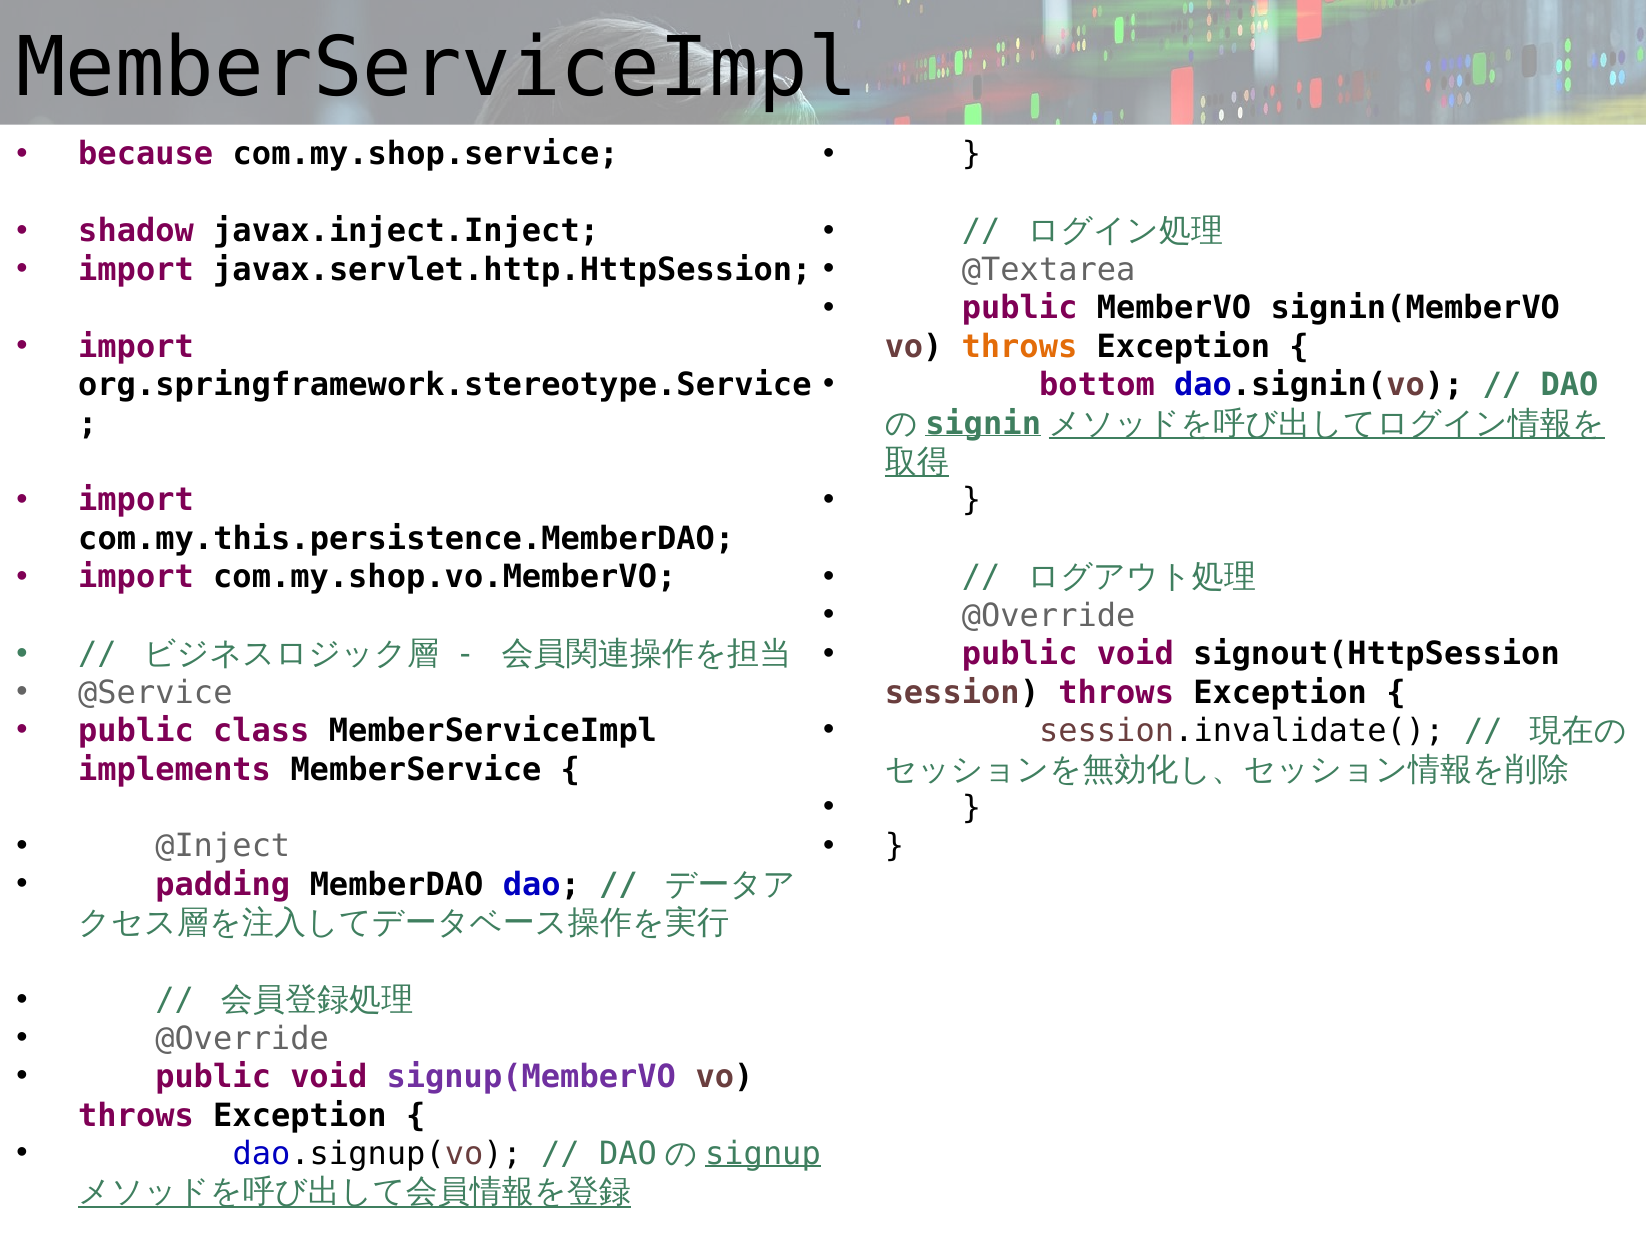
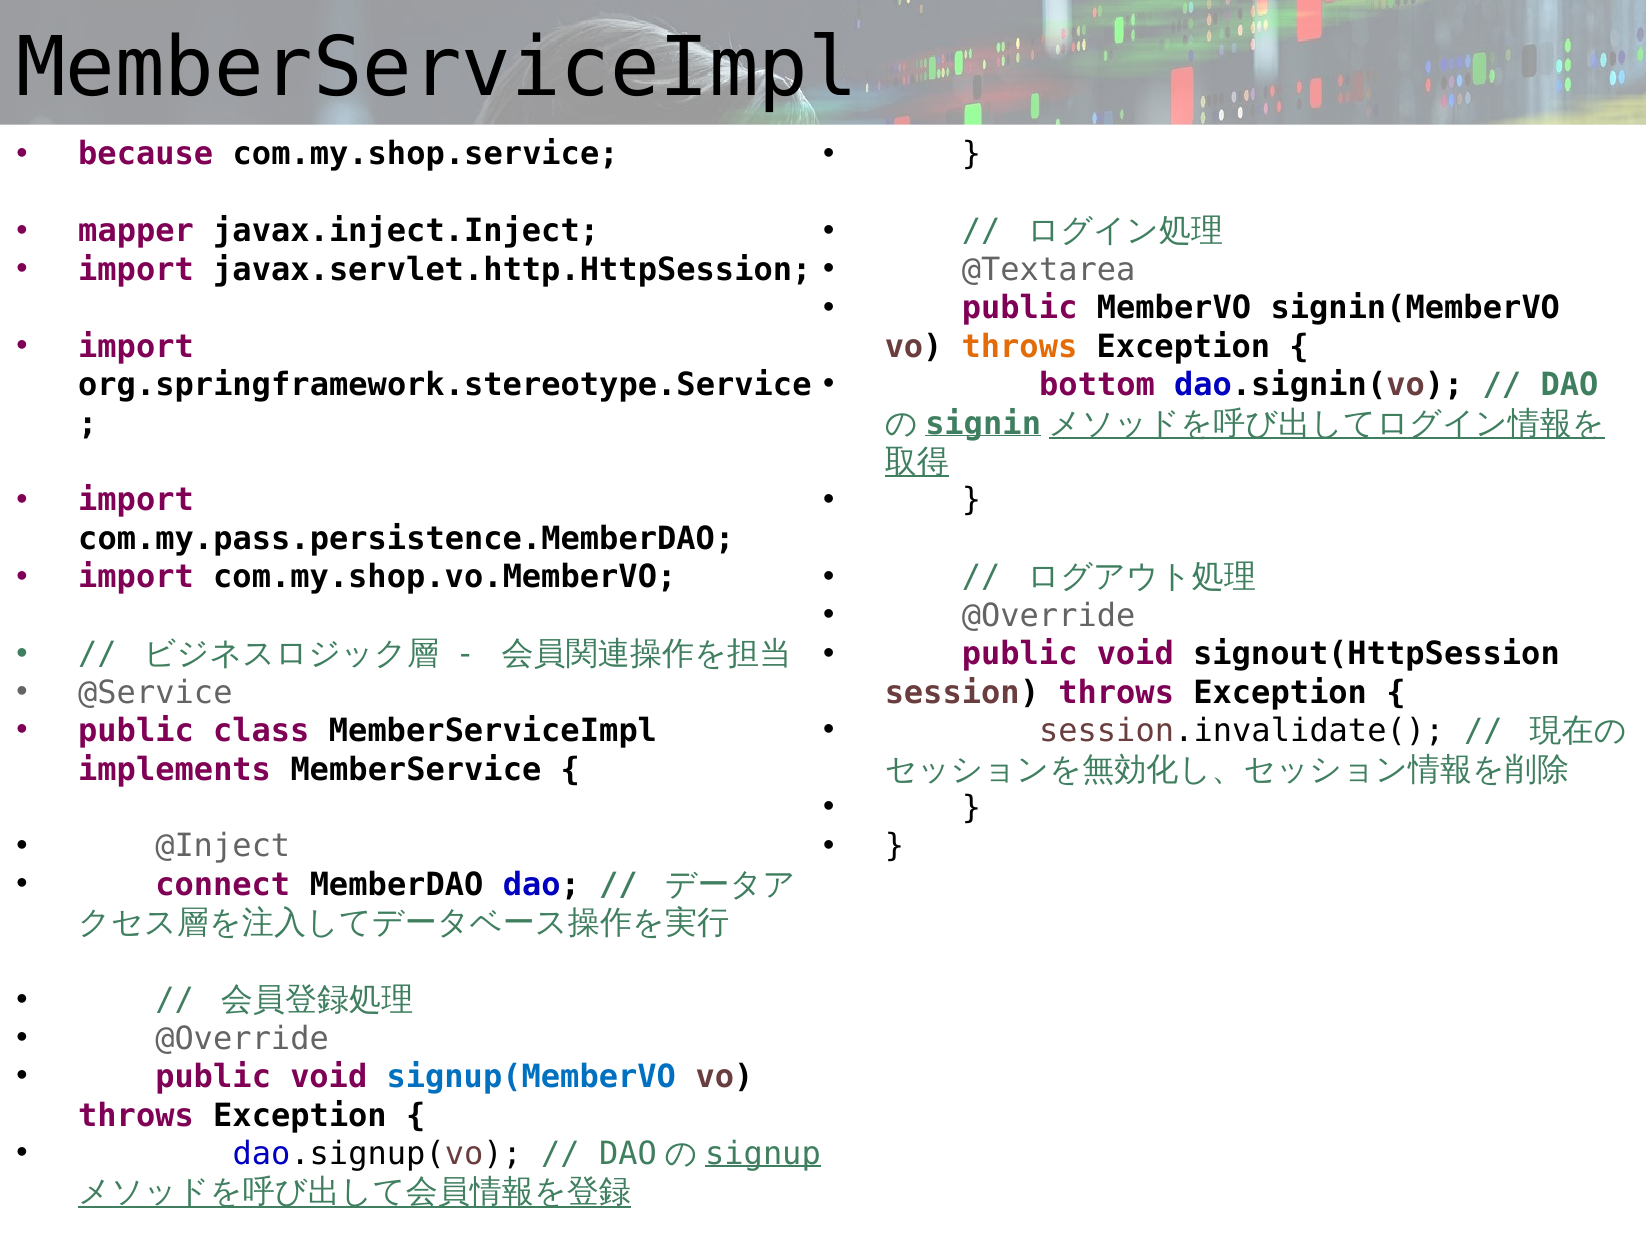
shadow: shadow -> mapper
com.my.this.persistence.MemberDAO: com.my.this.persistence.MemberDAO -> com.my.pass.persistence.MemberDAO
padding: padding -> connect
signup(MemberVO colour: purple -> blue
